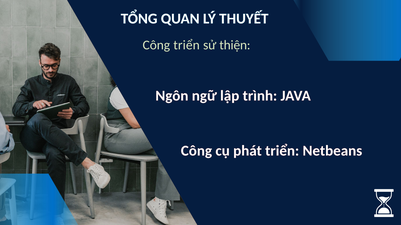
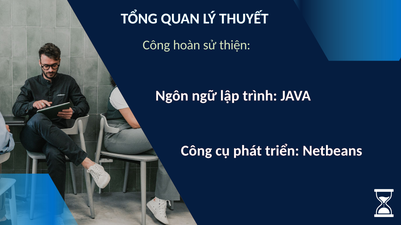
Công triển: triển -> hoàn
